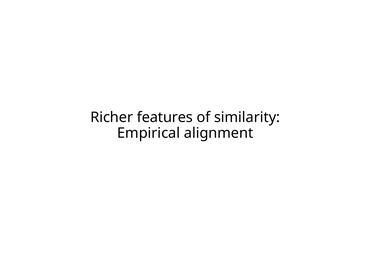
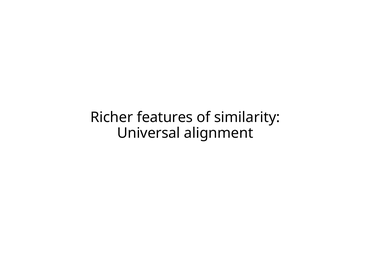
Empirical: Empirical -> Universal
